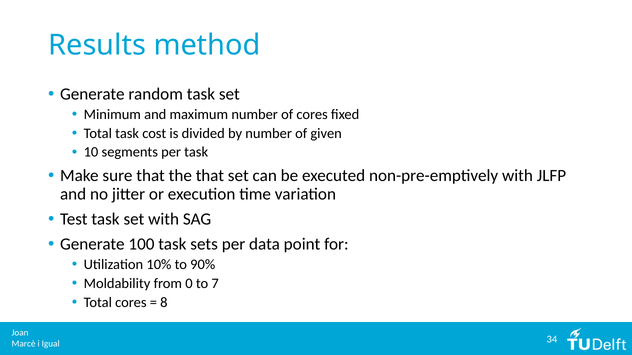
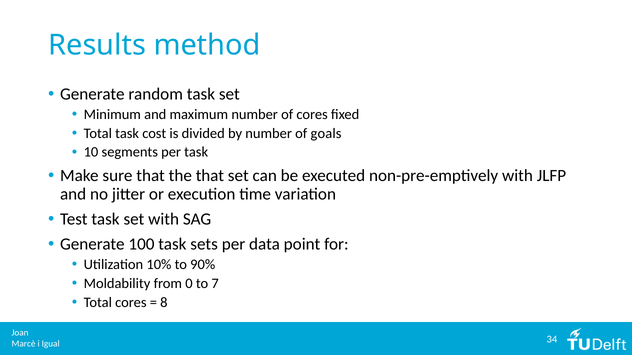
given: given -> goals
